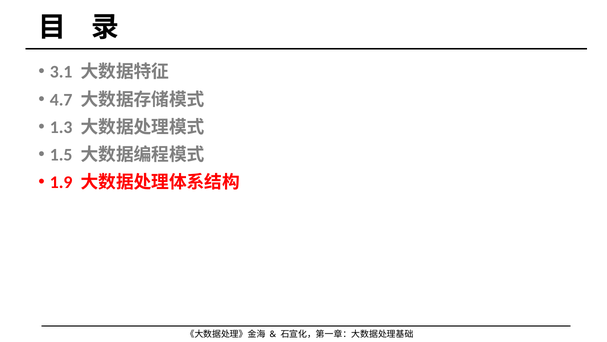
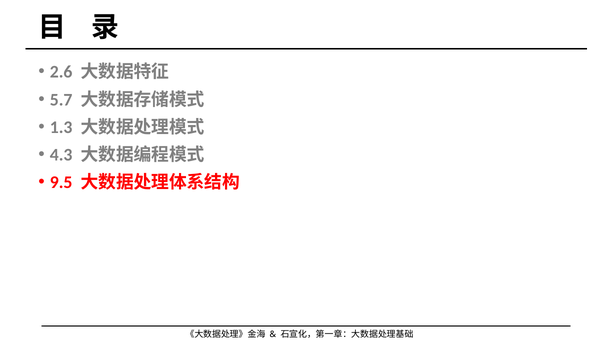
3.1: 3.1 -> 2.6
4.7: 4.7 -> 5.7
1.5: 1.5 -> 4.3
1.9: 1.9 -> 9.5
